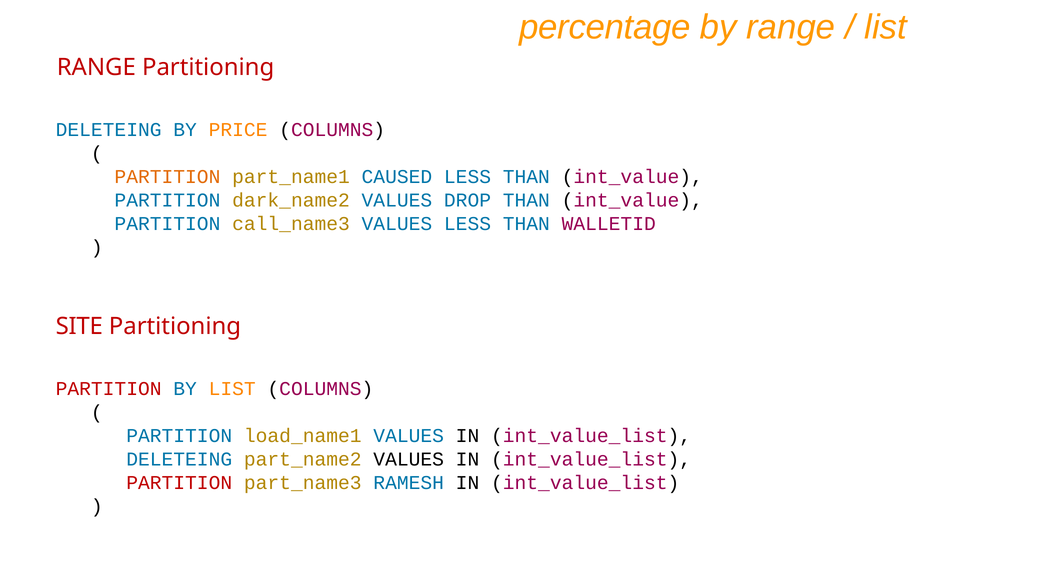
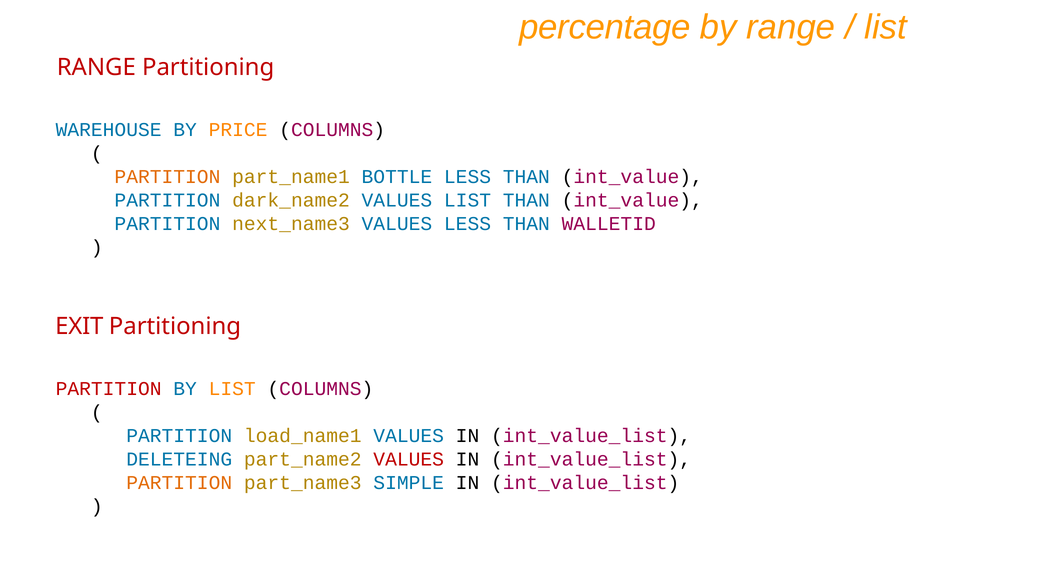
DELETEING at (109, 130): DELETEING -> WAREHOUSE
CAUSED: CAUSED -> BOTTLE
VALUES DROP: DROP -> LIST
call_name3: call_name3 -> next_name3
SITE: SITE -> EXIT
VALUES at (409, 460) colour: black -> red
PARTITION at (179, 483) colour: red -> orange
RAMESH: RAMESH -> SIMPLE
